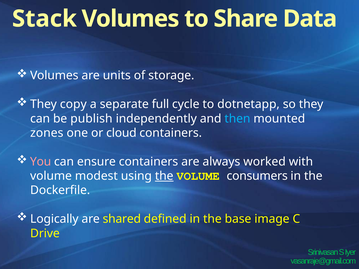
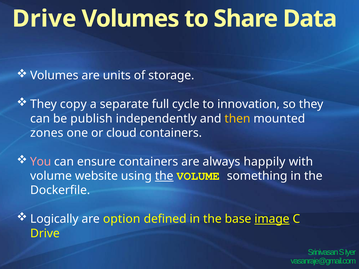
Stack at (44, 19): Stack -> Drive
dotnetapp: dotnetapp -> innovation
then colour: light blue -> yellow
worked: worked -> happily
modest: modest -> website
consumers: consumers -> something
shared: shared -> option
image underline: none -> present
